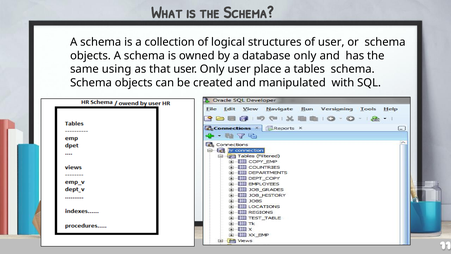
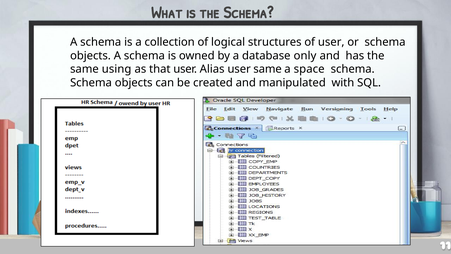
user Only: Only -> Alias
user place: place -> same
tables: tables -> space
